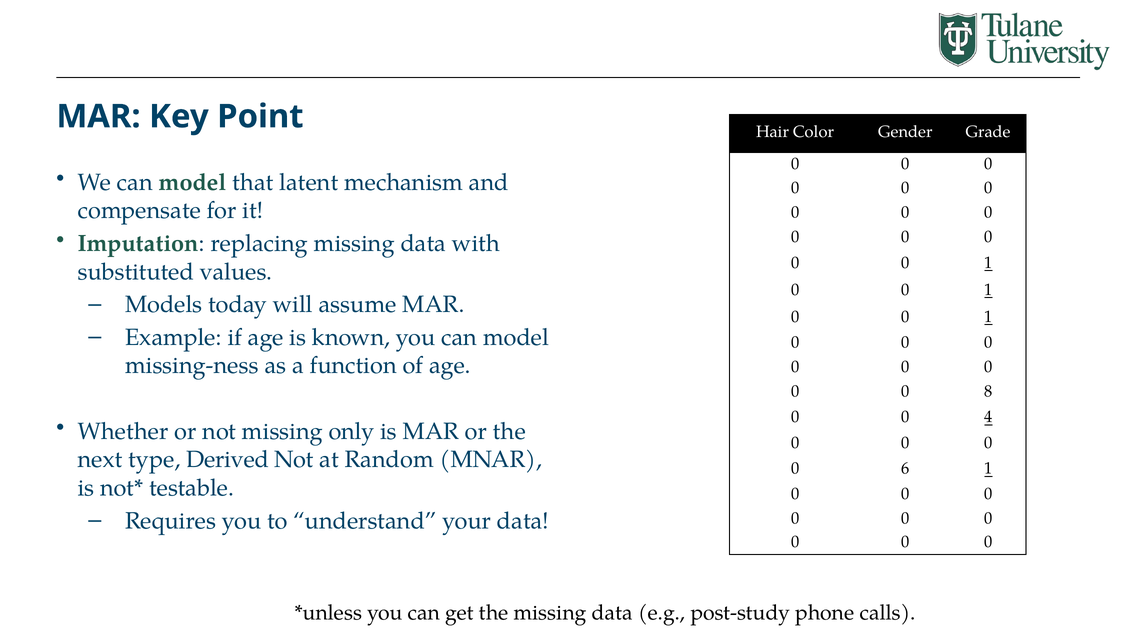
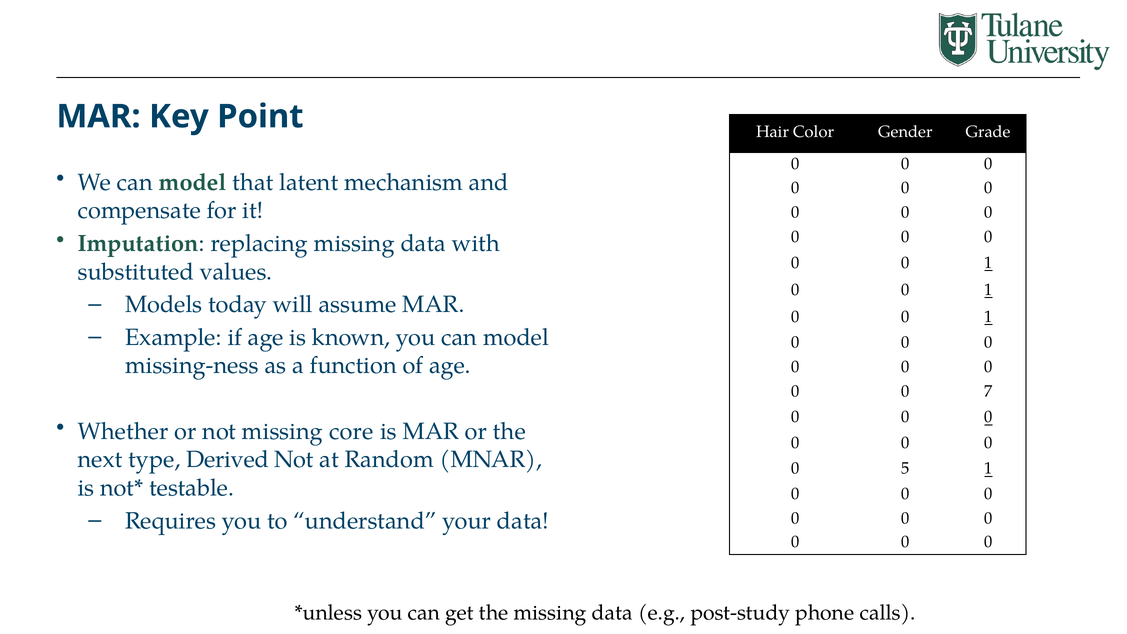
8: 8 -> 7
4 at (988, 417): 4 -> 0
only: only -> core
6: 6 -> 5
